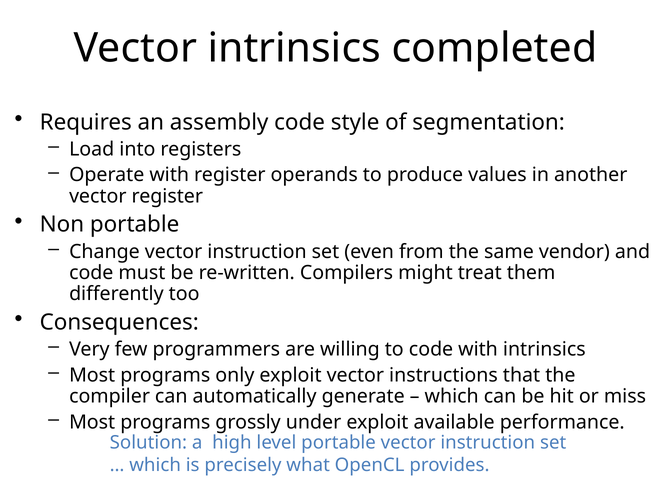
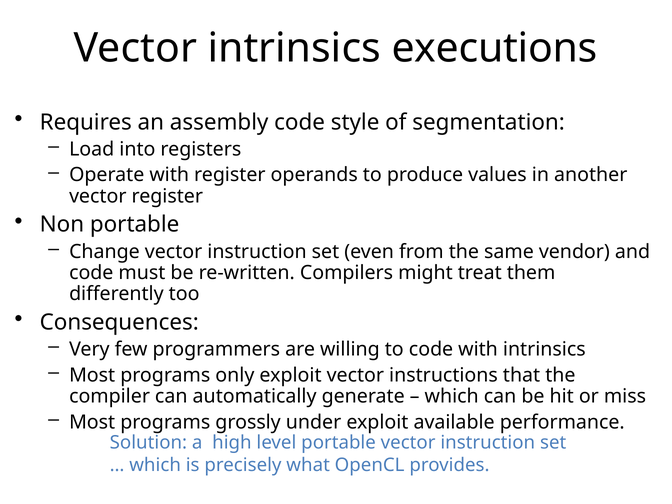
completed: completed -> executions
